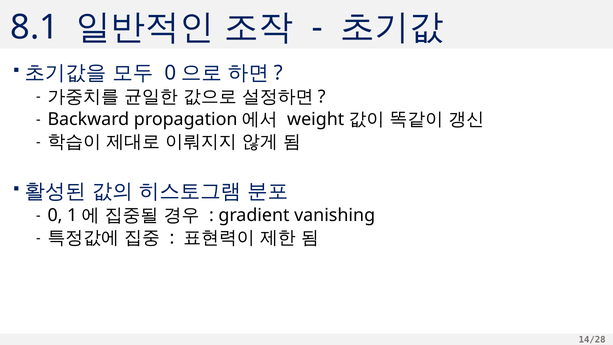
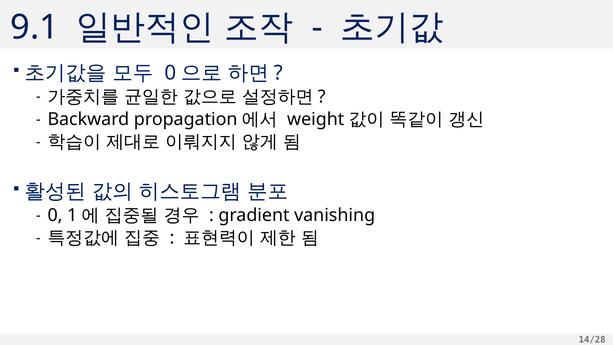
8.1: 8.1 -> 9.1
